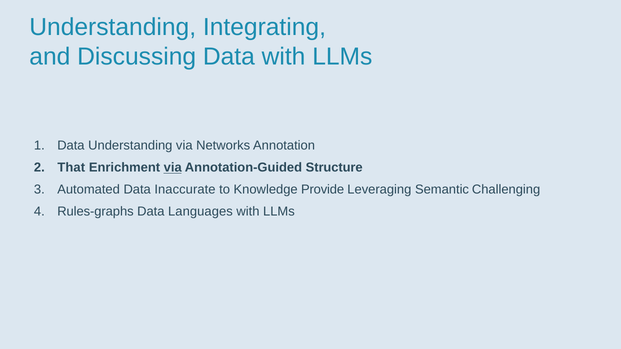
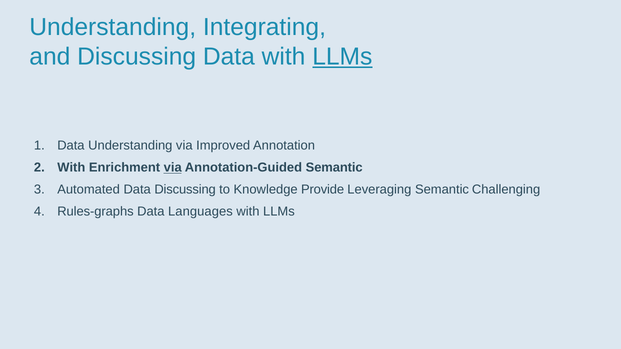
LLMs at (342, 57) underline: none -> present
Networks: Networks -> Improved
That at (71, 168): That -> With
Annotation-Guided Structure: Structure -> Semantic
Data Inaccurate: Inaccurate -> Discussing
